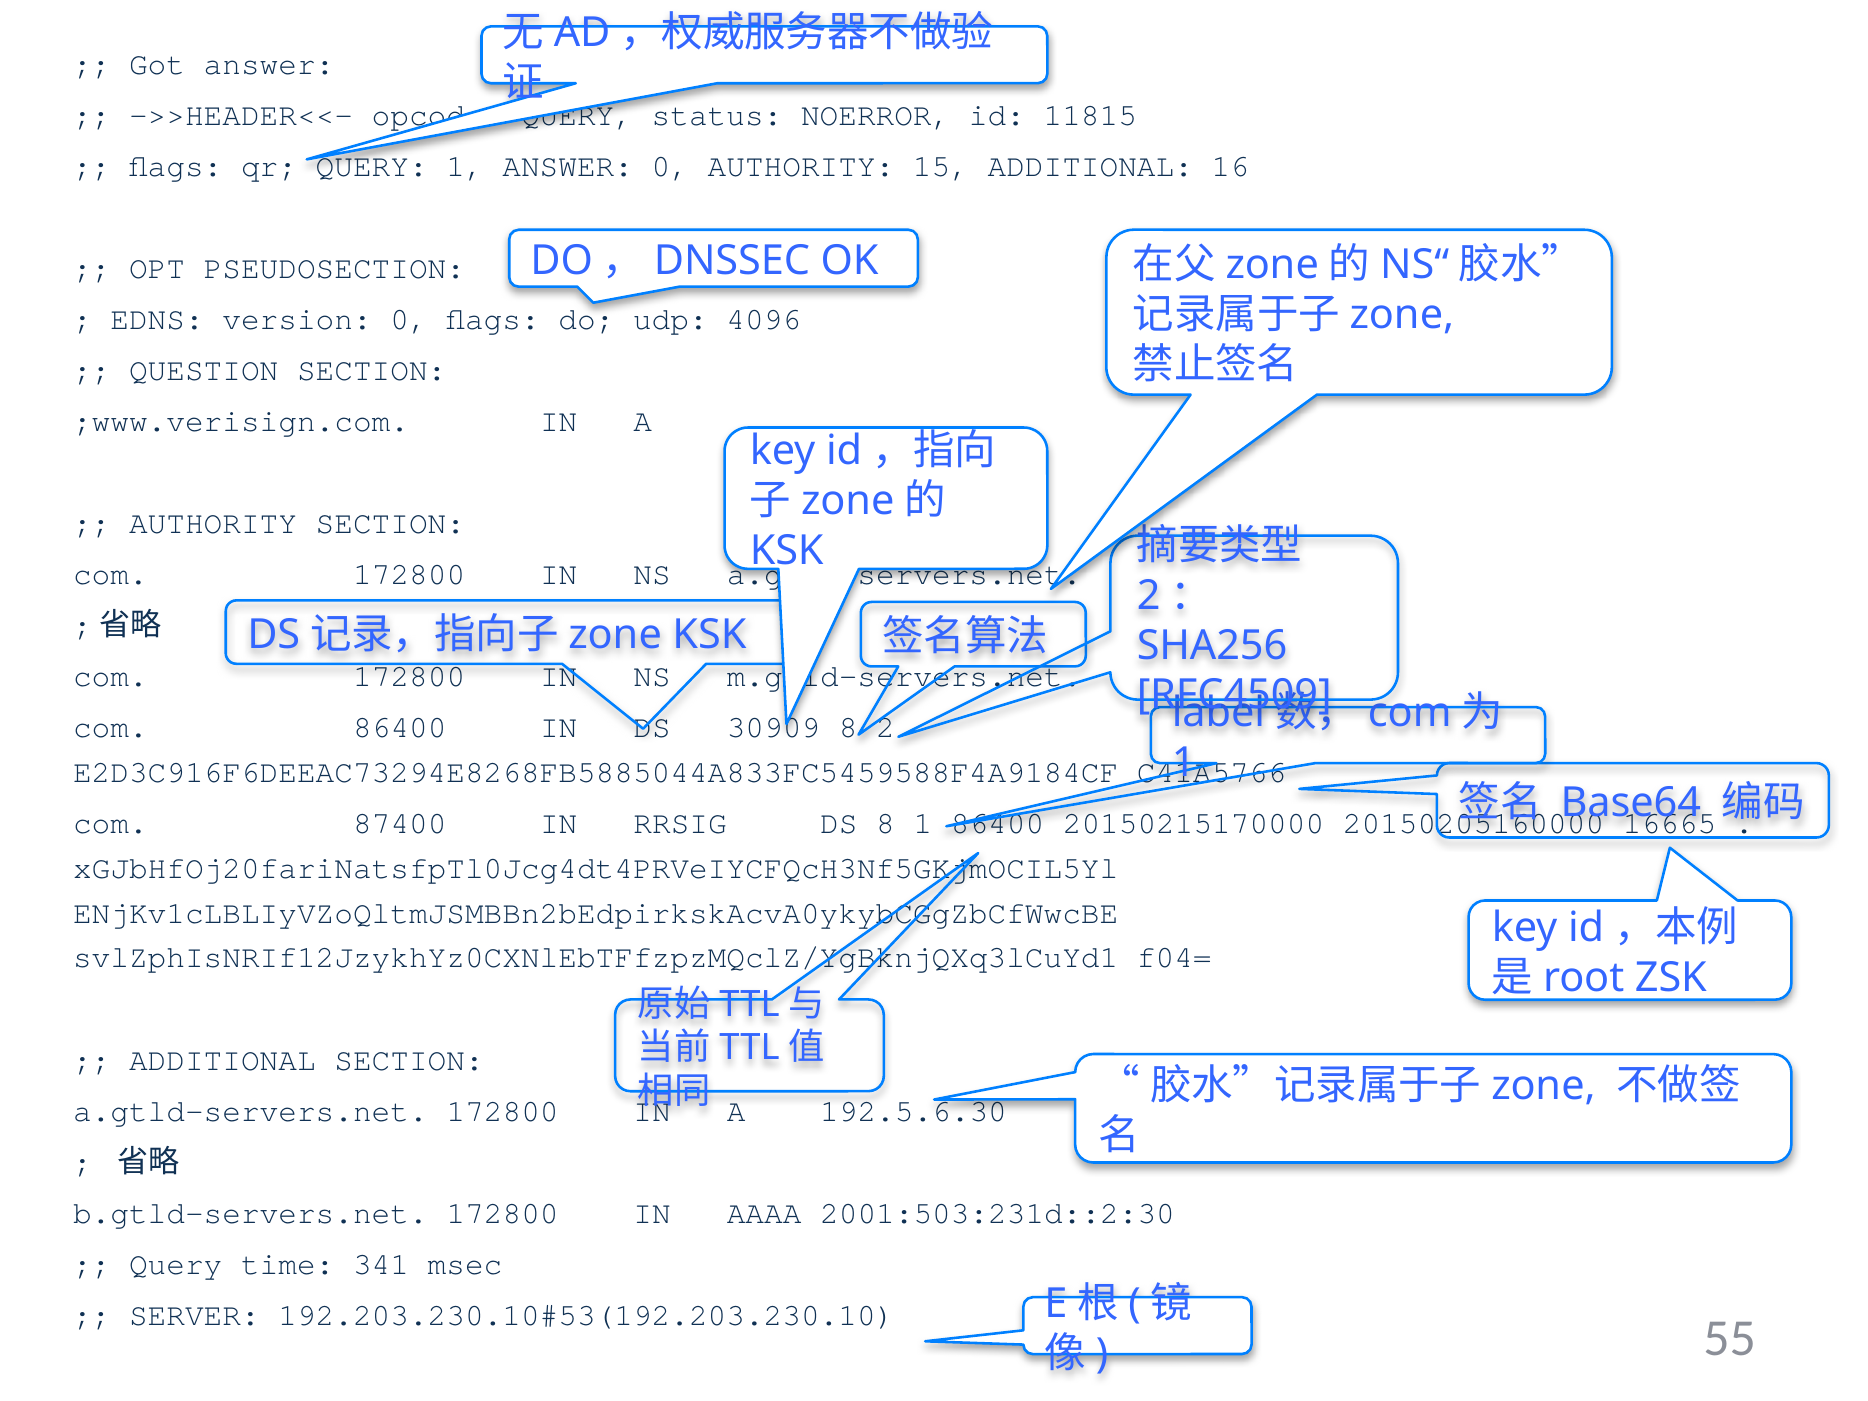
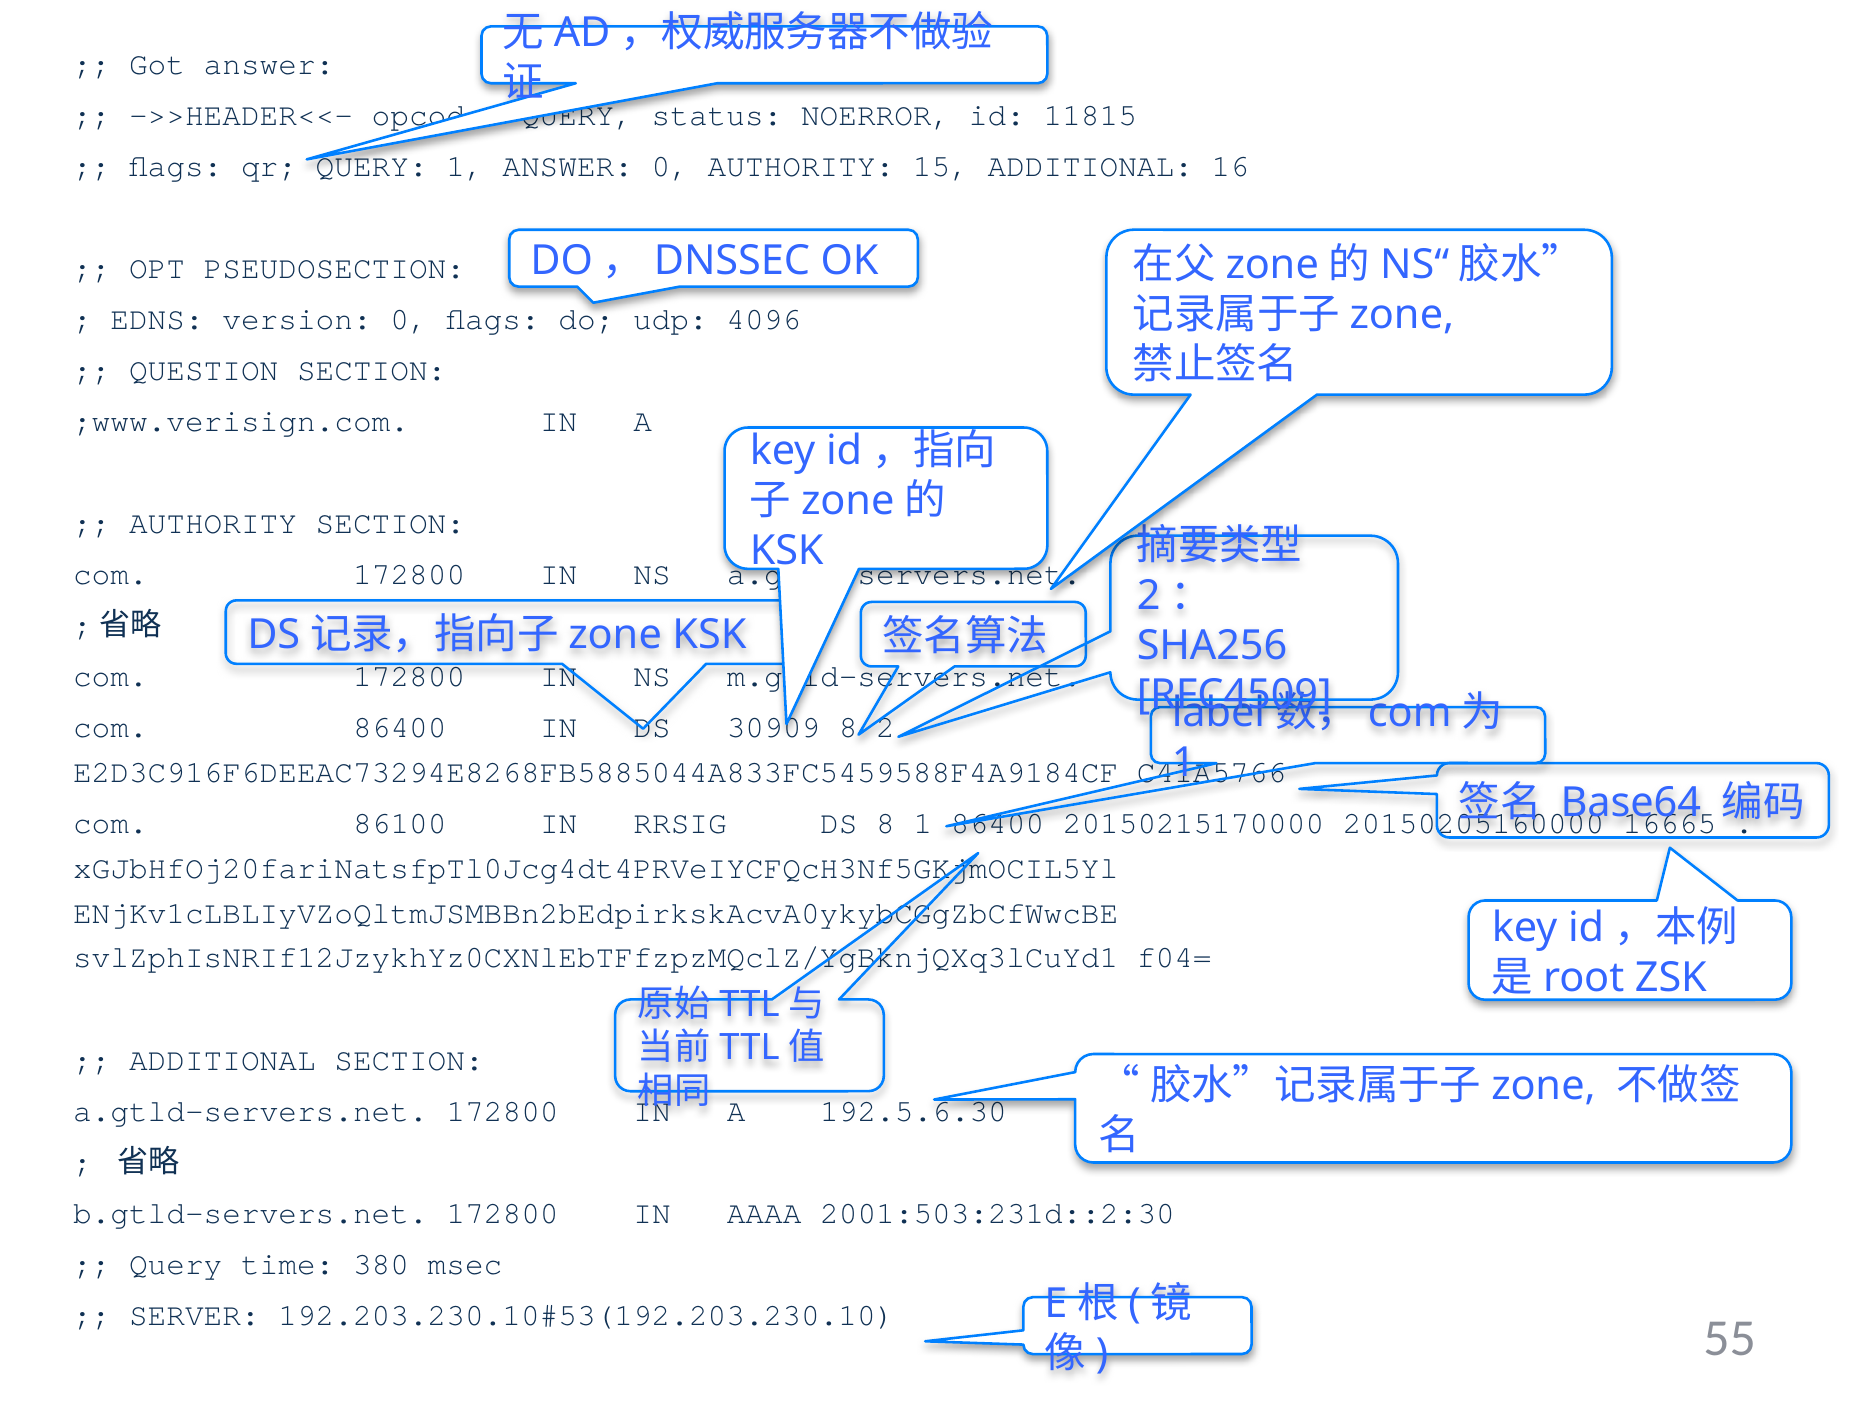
87400: 87400 -> 86100
341: 341 -> 380
